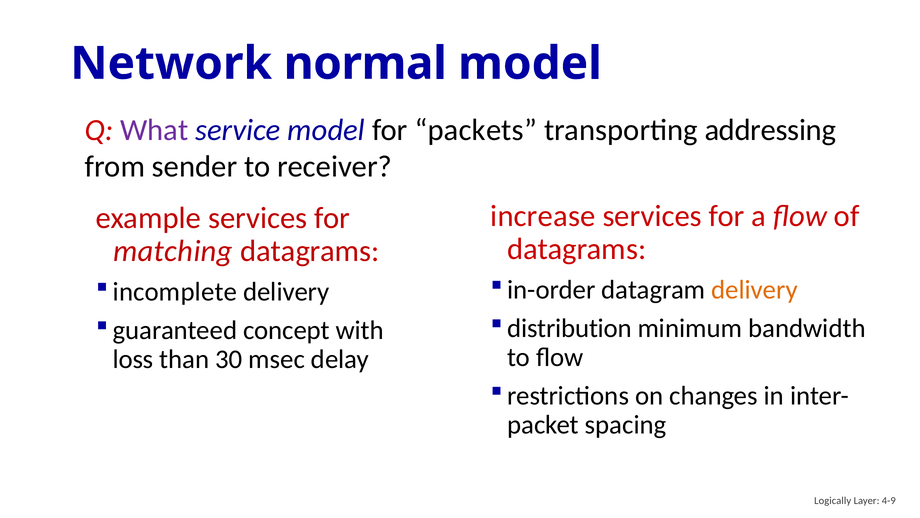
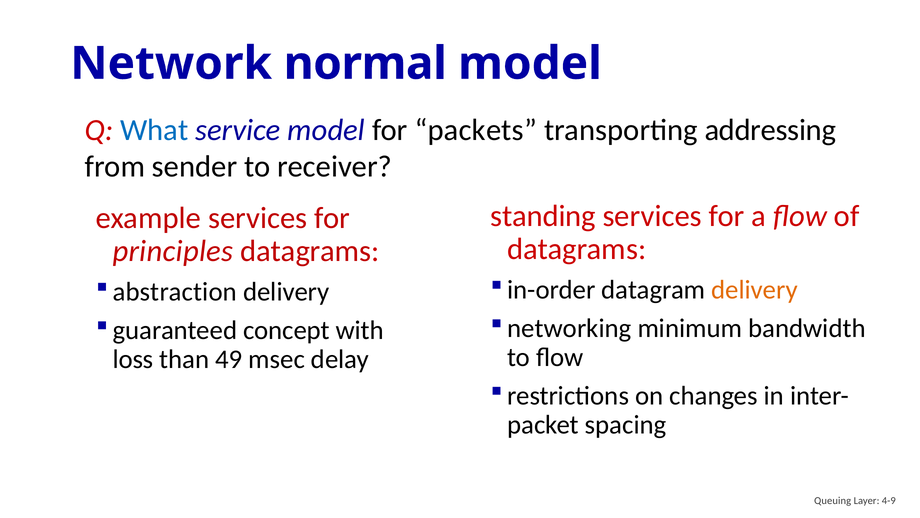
What colour: purple -> blue
increase: increase -> standing
matching: matching -> principles
incomplete: incomplete -> abstraction
distribution: distribution -> networking
30: 30 -> 49
Logically: Logically -> Queuing
